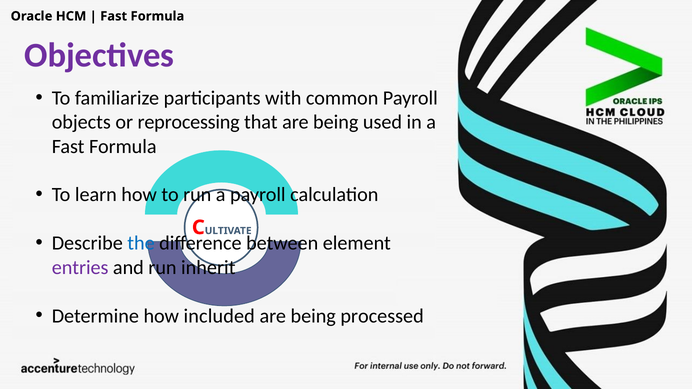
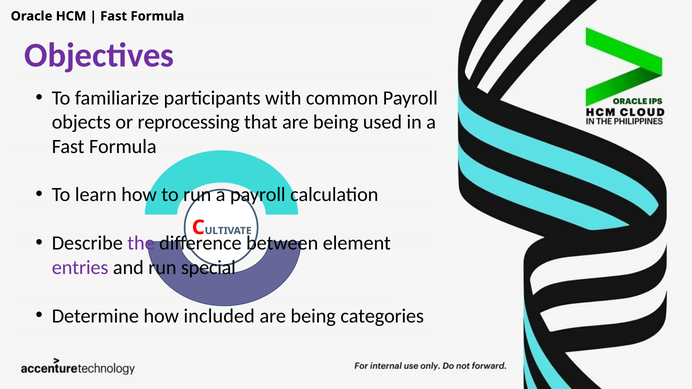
the colour: blue -> purple
inherit: inherit -> special
processed: processed -> categories
